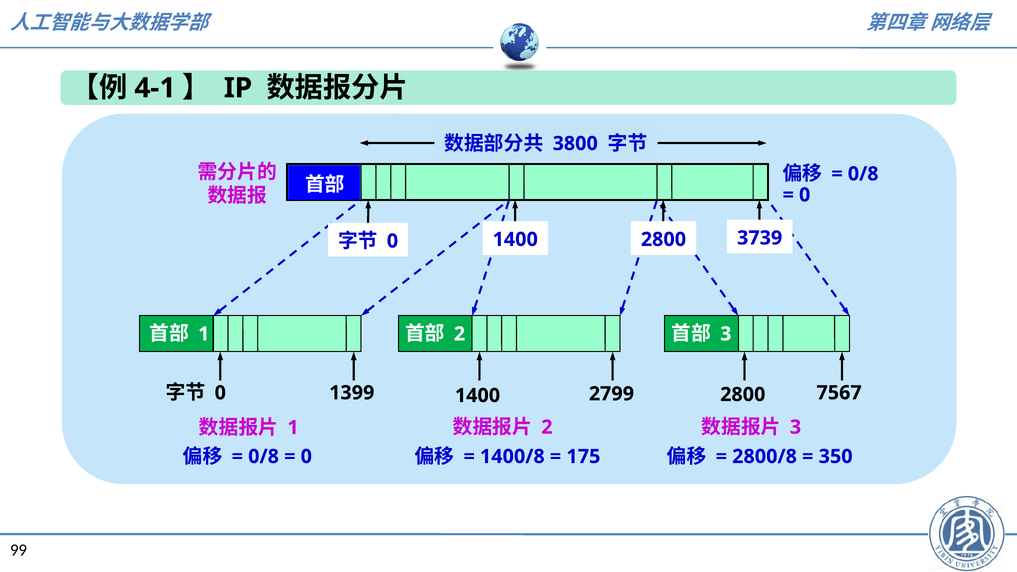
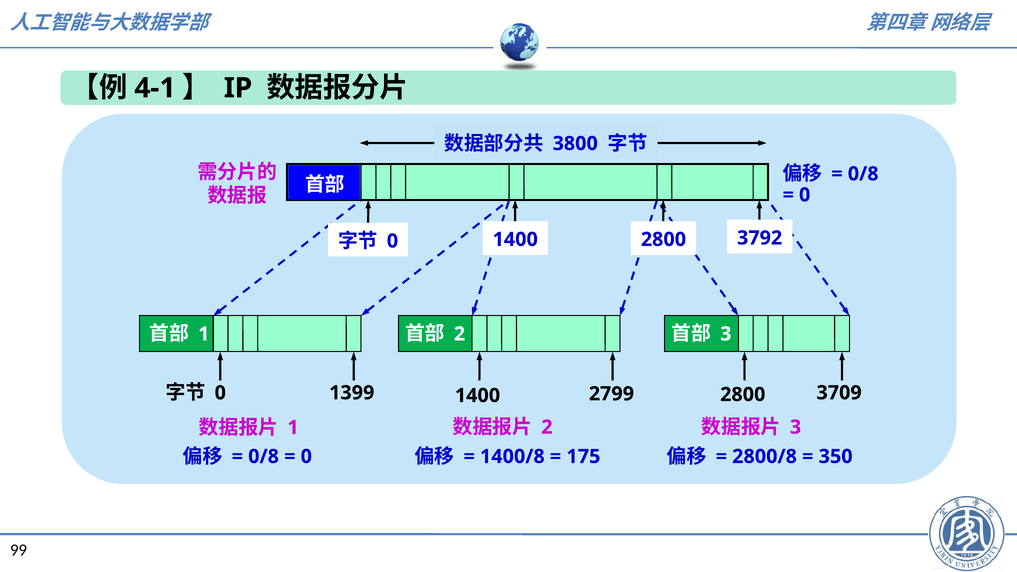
3739: 3739 -> 3792
7567: 7567 -> 3709
